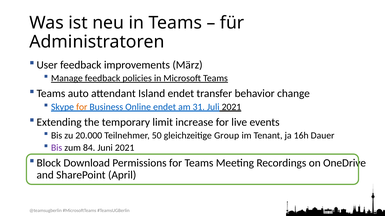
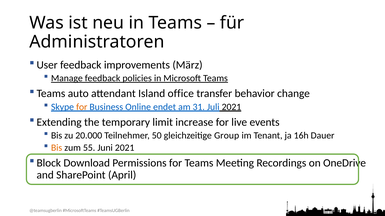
Island endet: endet -> office
Bis at (57, 148) colour: purple -> orange
84: 84 -> 55
